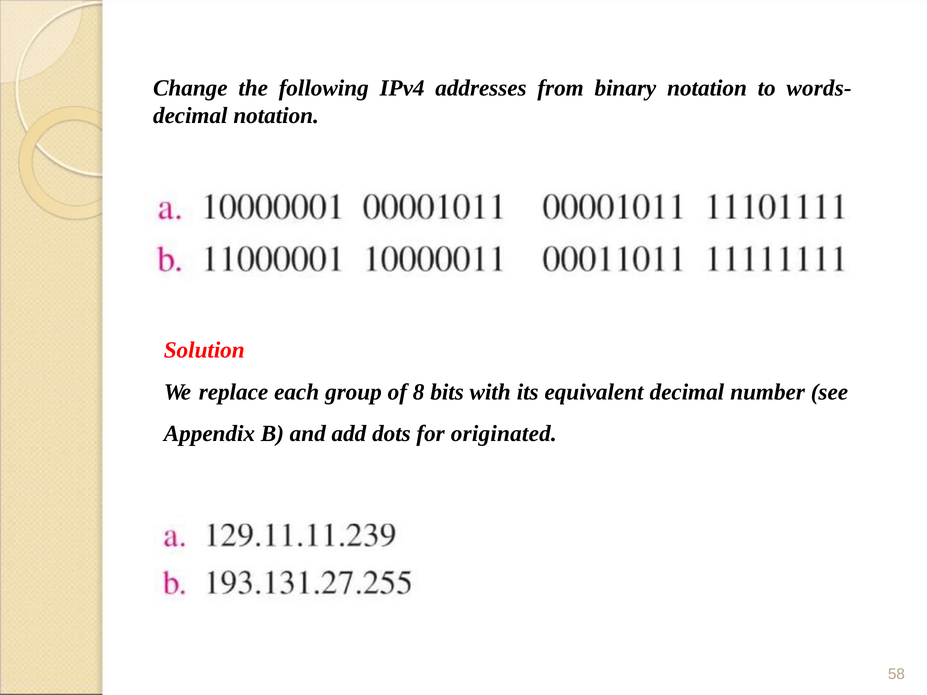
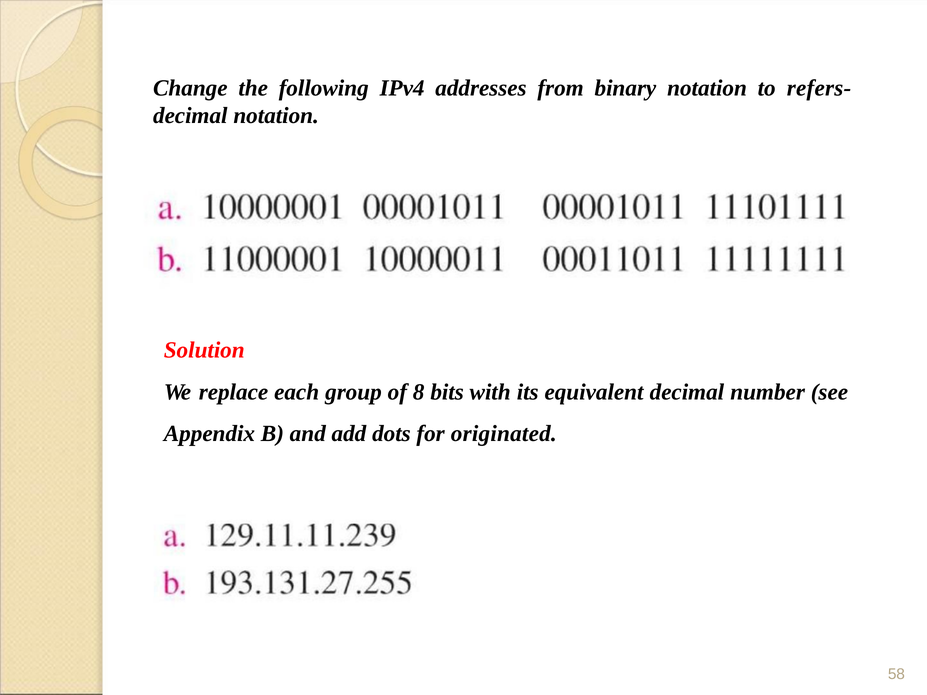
words-: words- -> refers-
